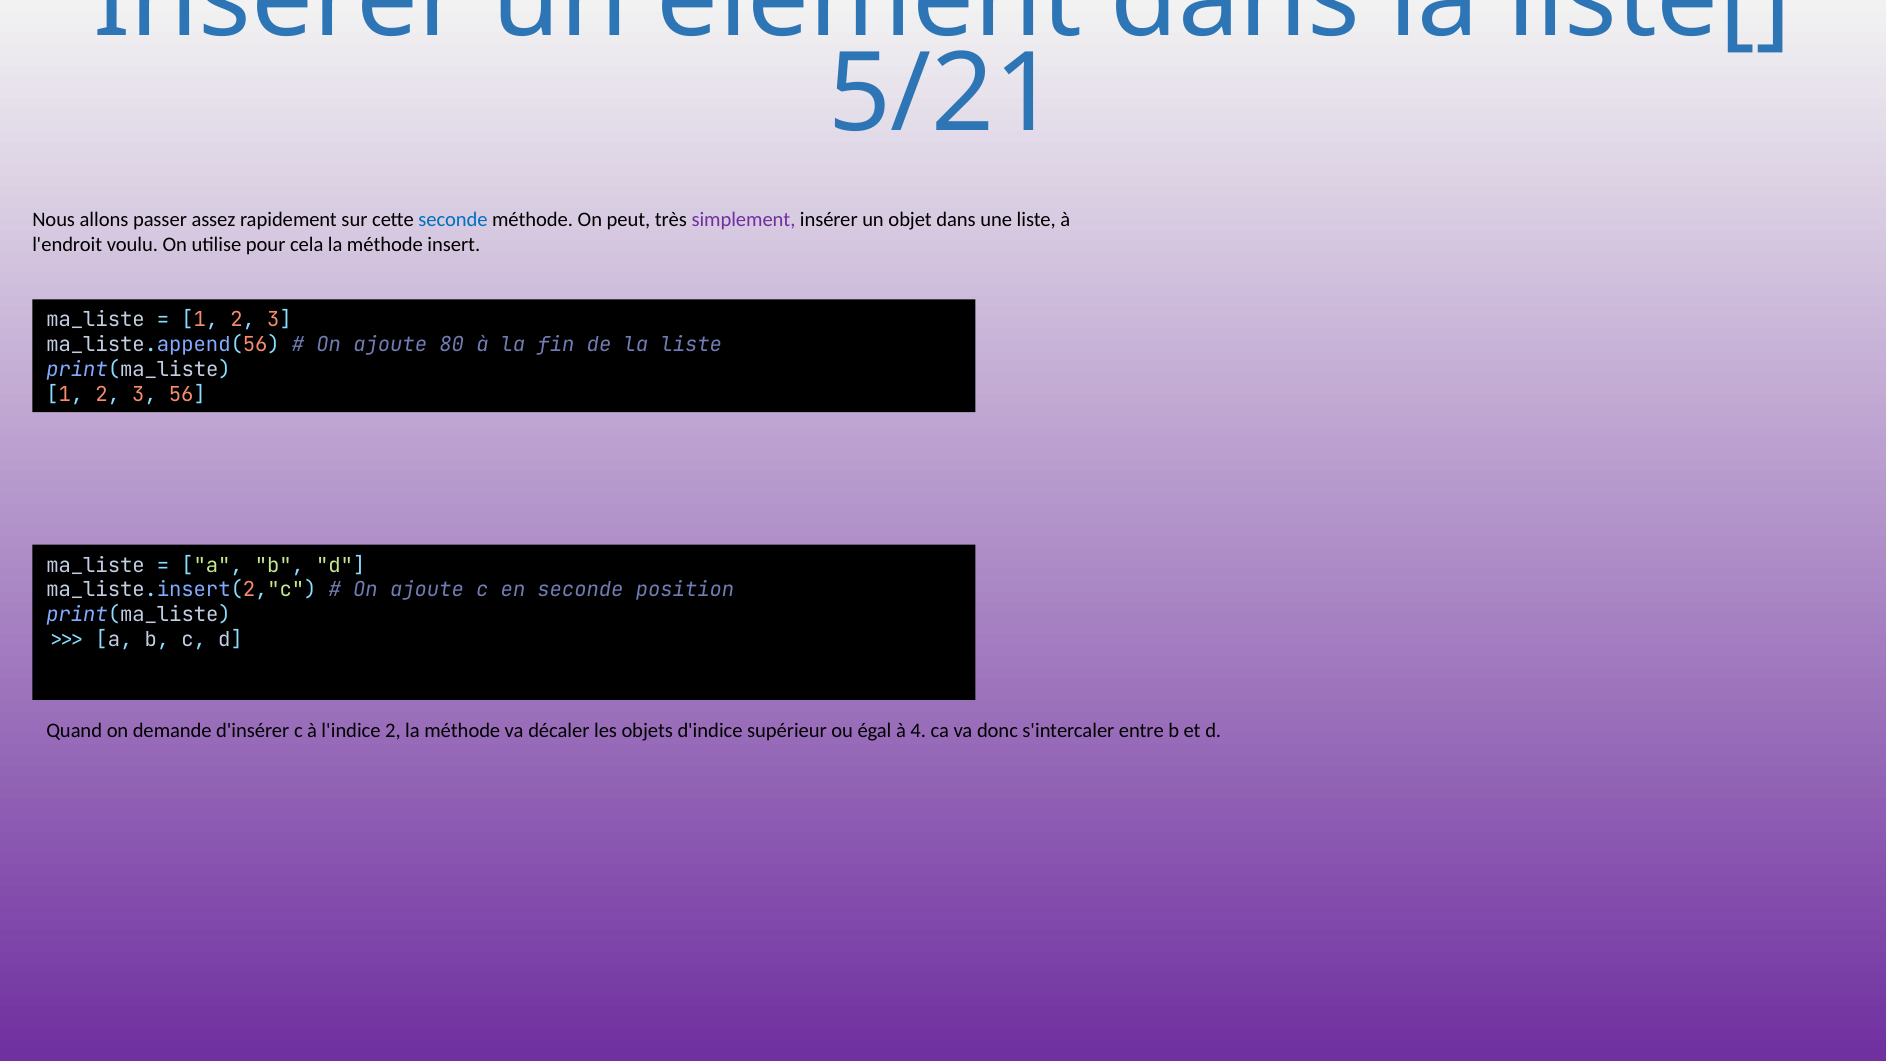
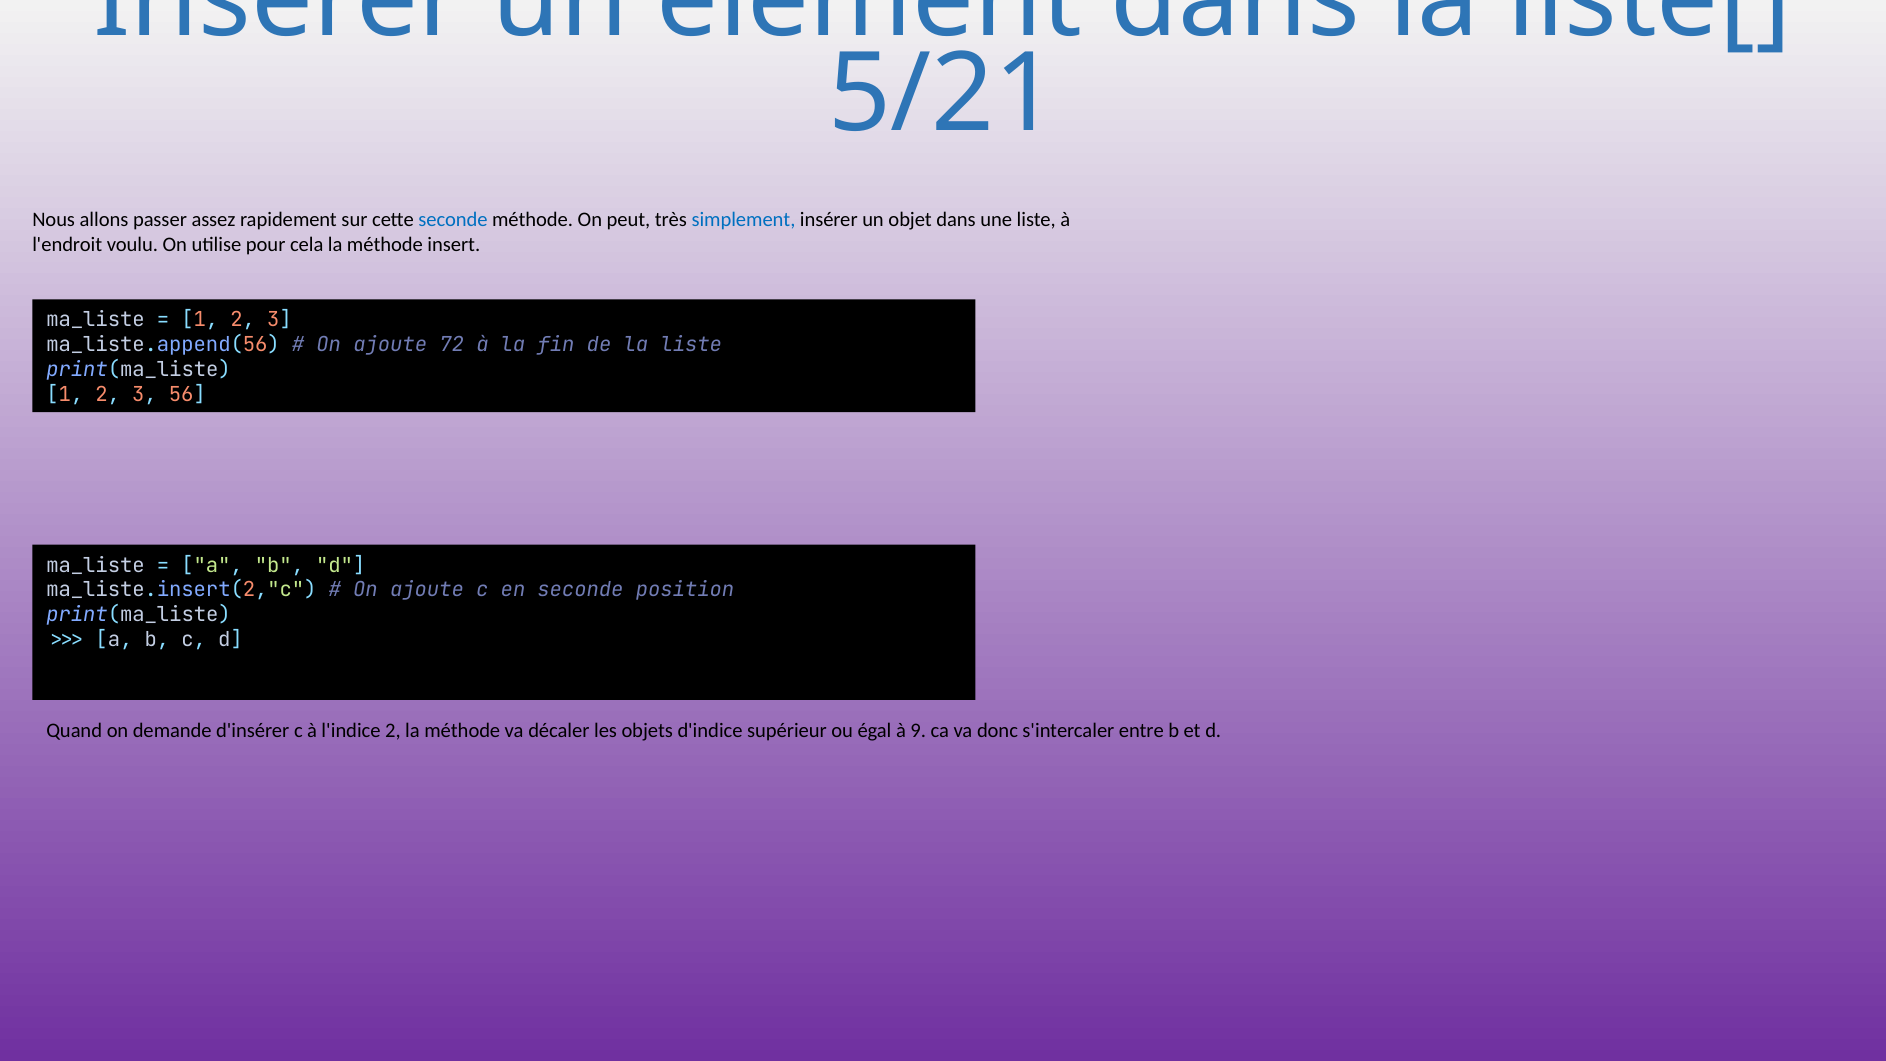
simplement colour: purple -> blue
80: 80 -> 72
4: 4 -> 9
